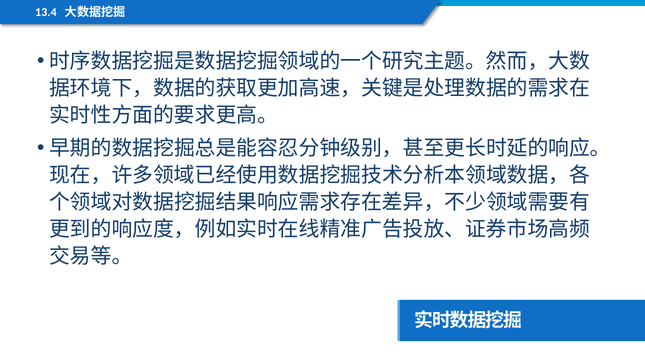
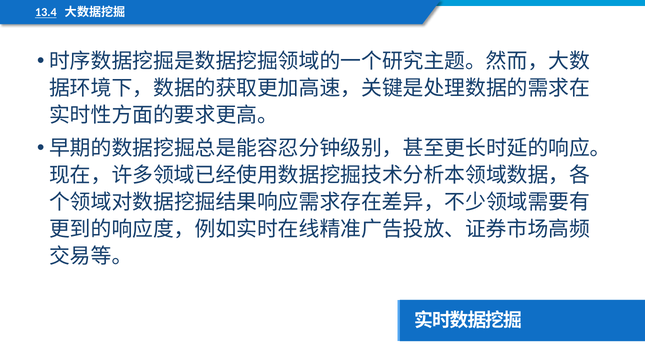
13.4 underline: none -> present
